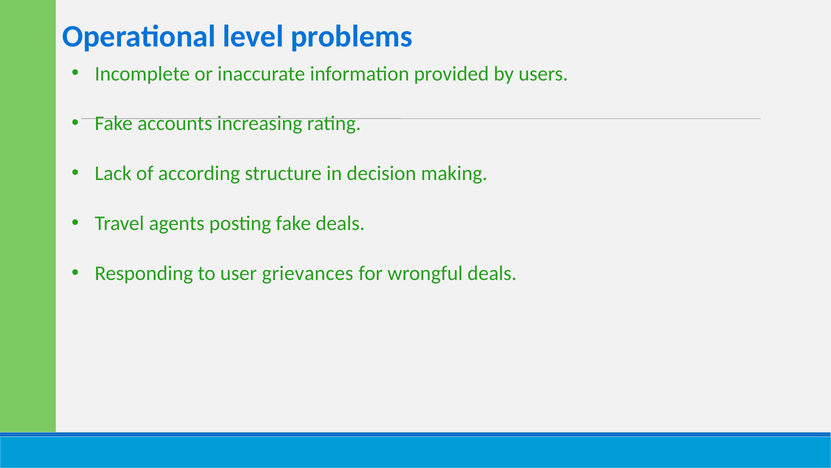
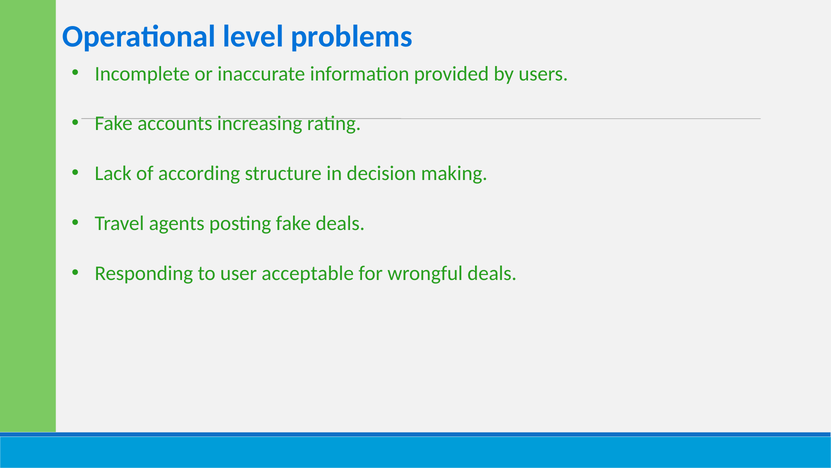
grievances: grievances -> acceptable
